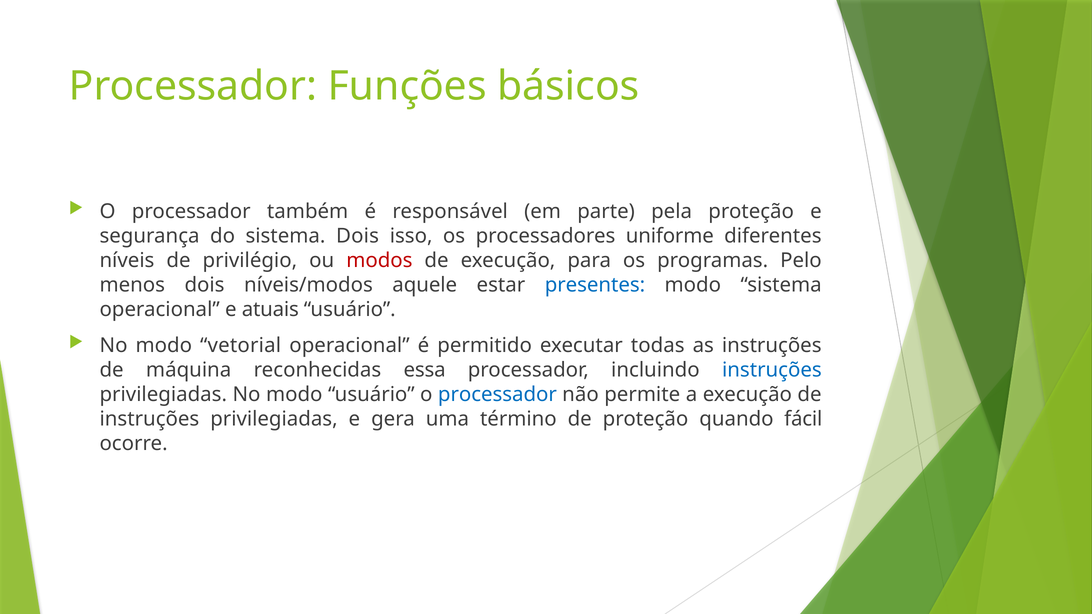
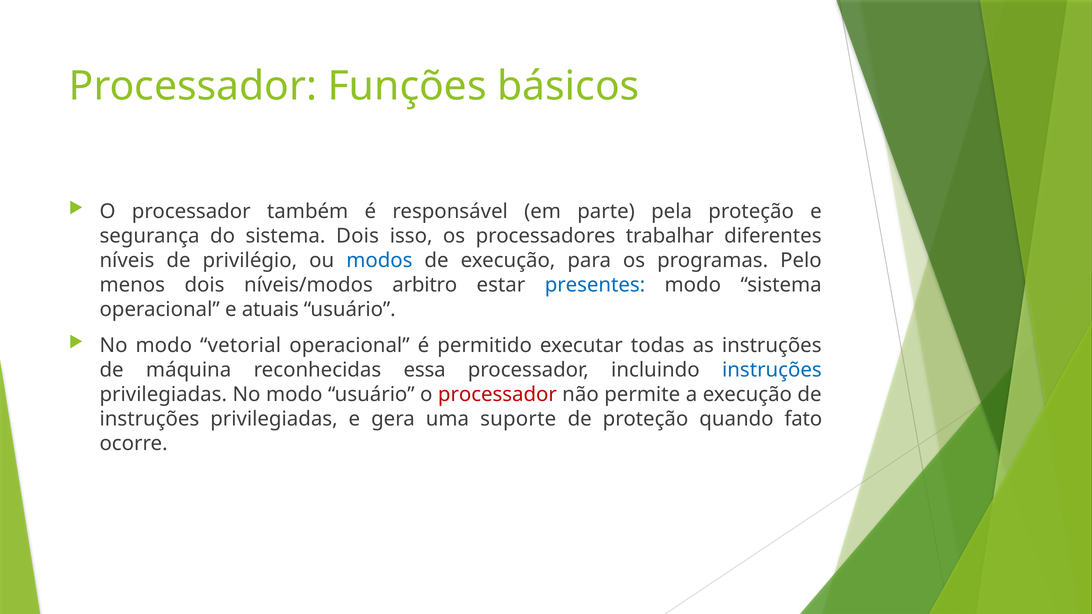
uniforme: uniforme -> trabalhar
modos colour: red -> blue
aquele: aquele -> arbitro
processador at (497, 395) colour: blue -> red
término: término -> suporte
fácil: fácil -> fato
